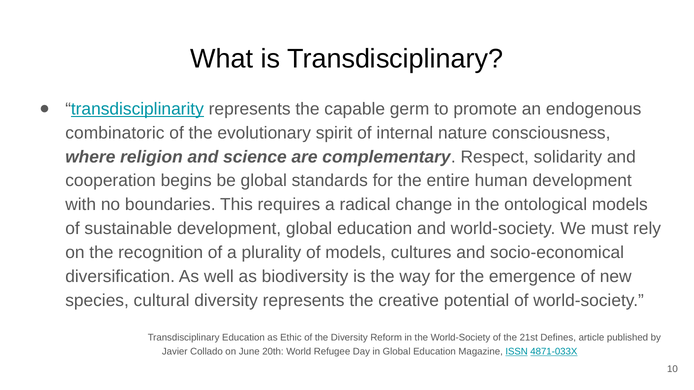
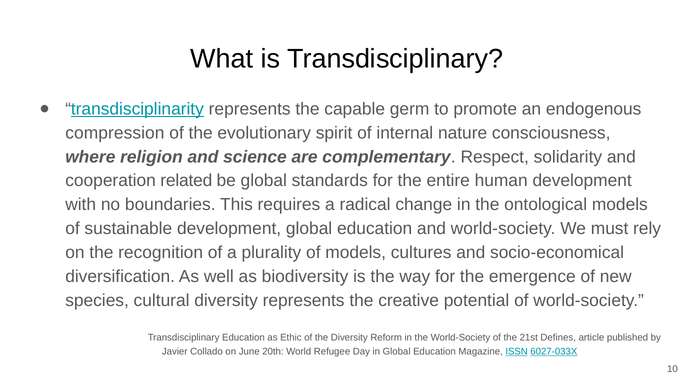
combinatoric: combinatoric -> compression
begins: begins -> related
4871-033X: 4871-033X -> 6027-033X
